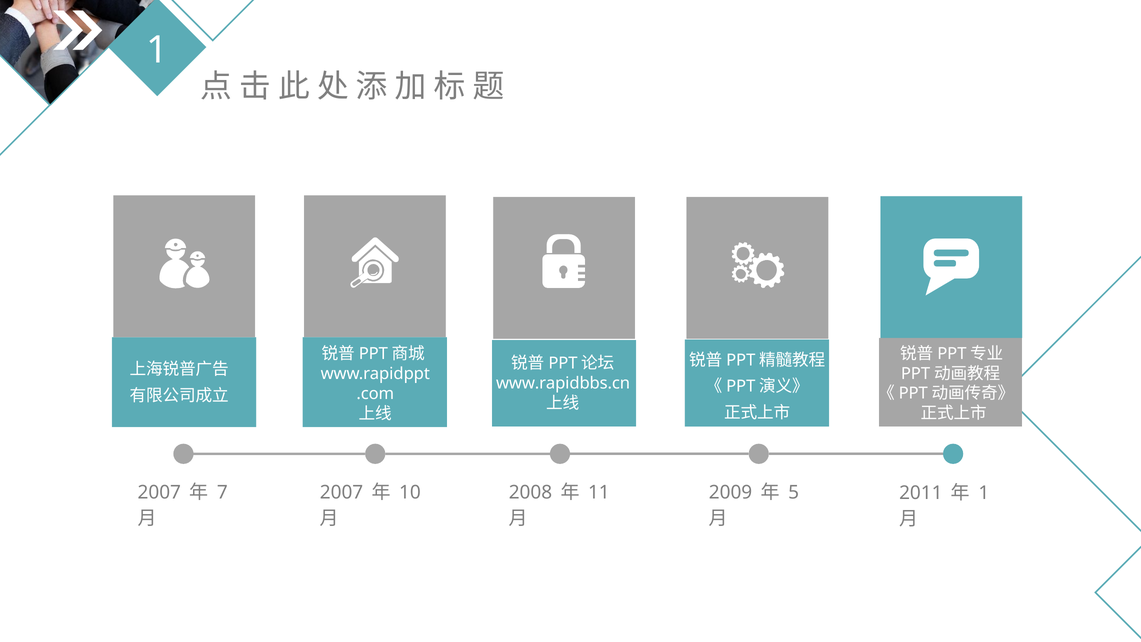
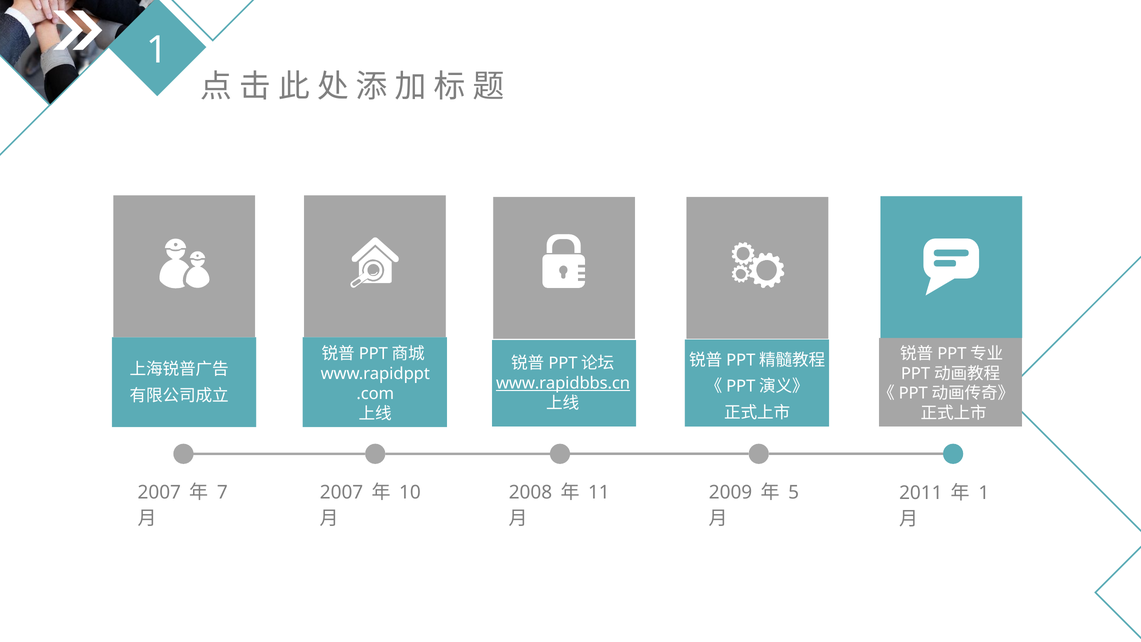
www.rapidbbs.cn underline: none -> present
